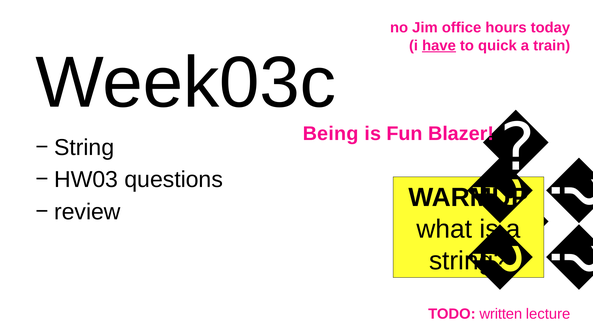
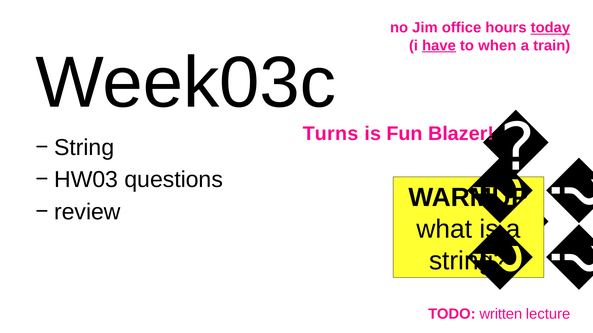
today underline: none -> present
quick: quick -> when
Being: Being -> Turns
